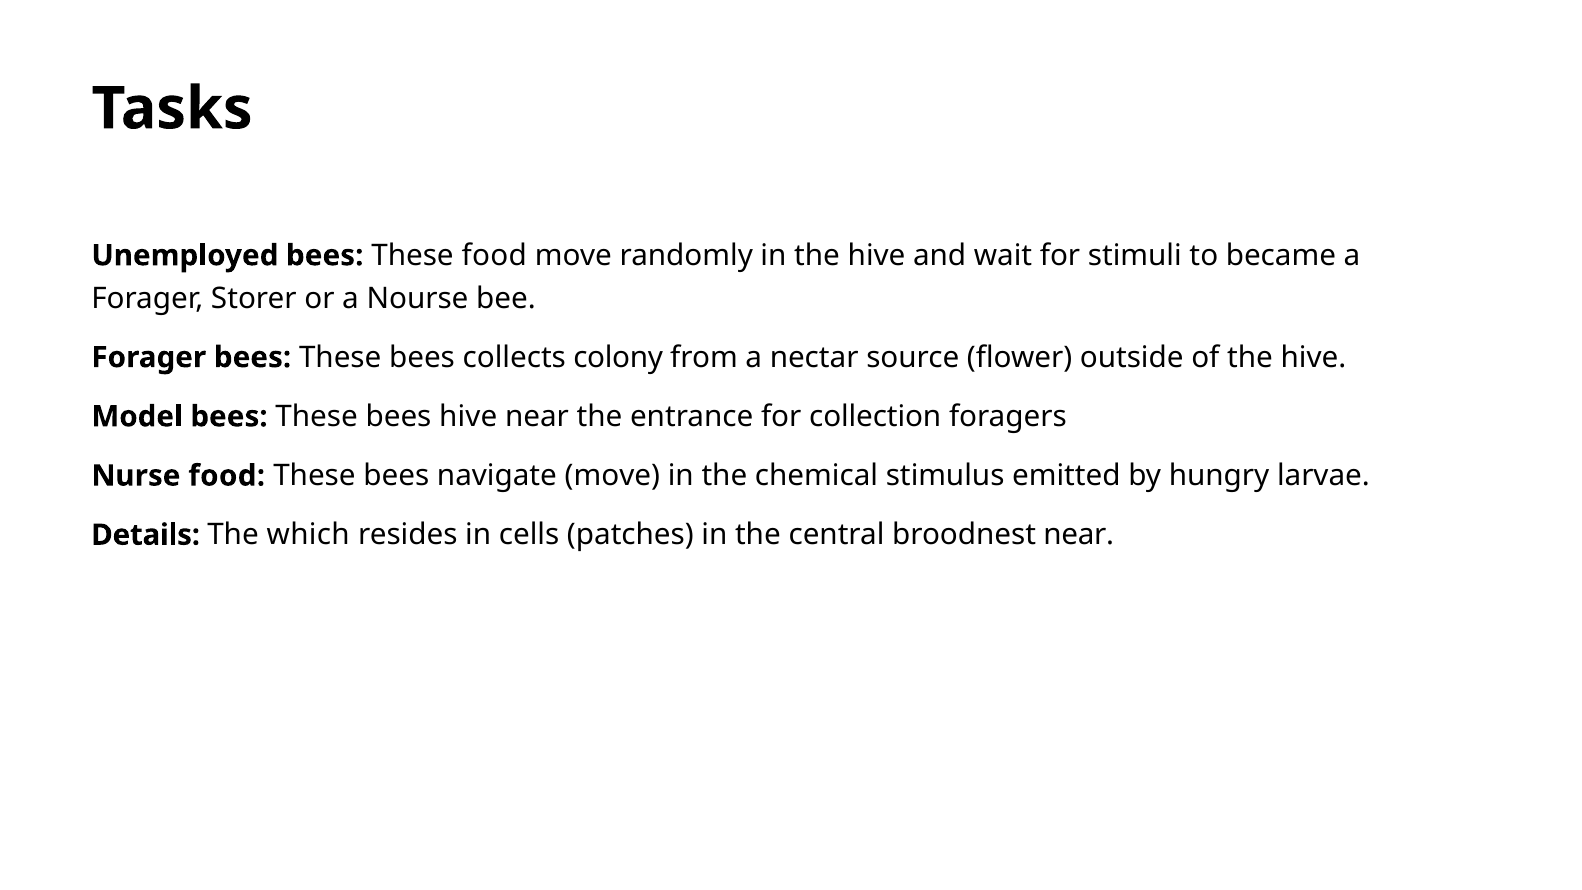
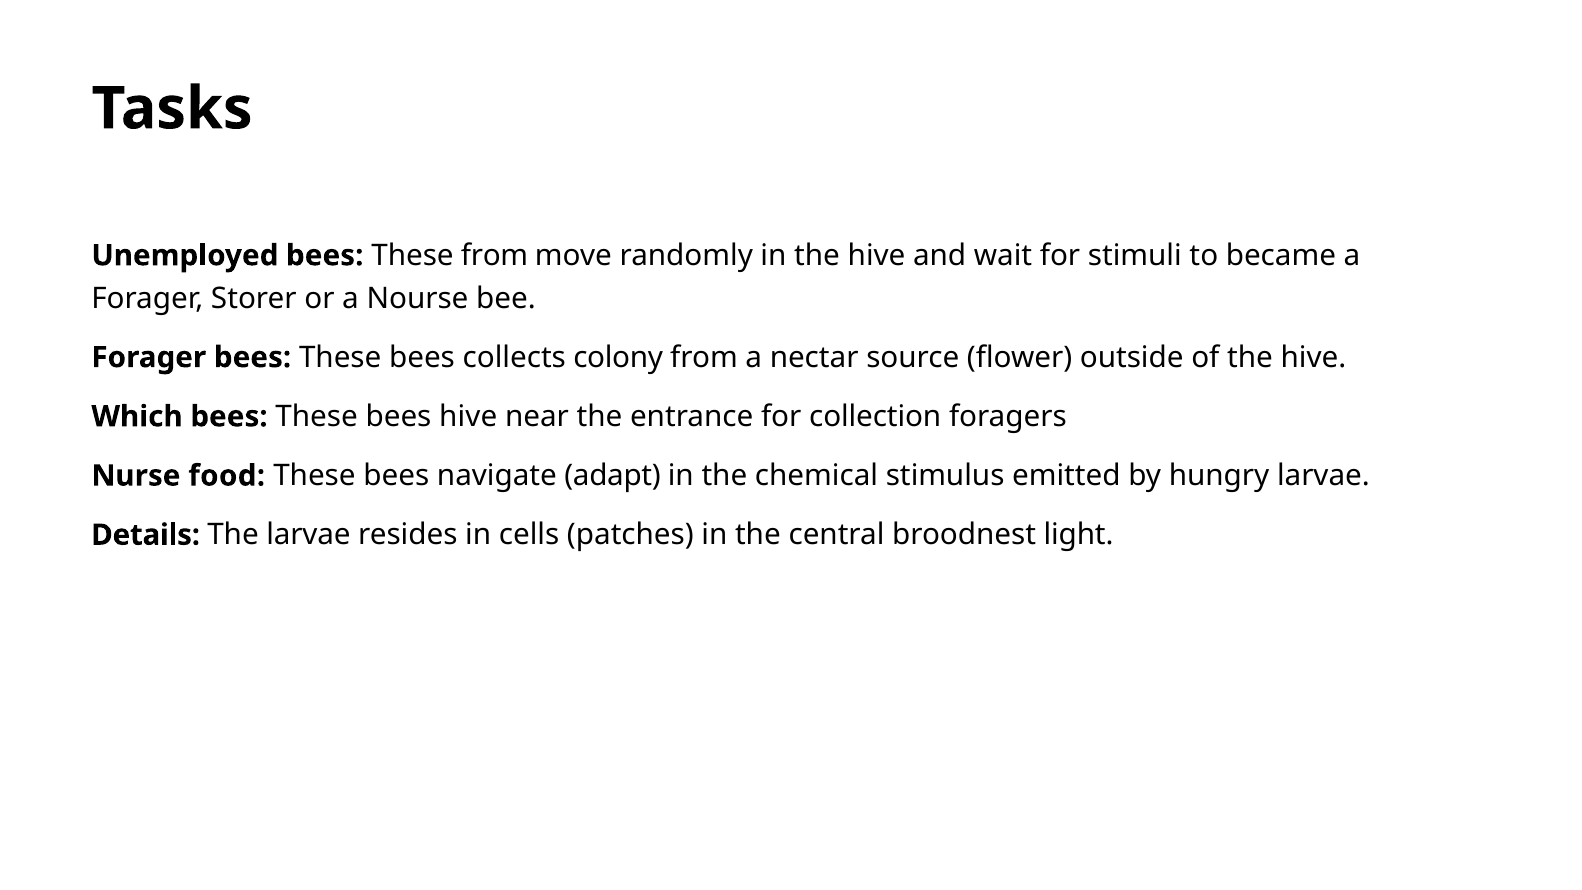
These food: food -> from
Model: Model -> Which
navigate move: move -> adapt
The which: which -> larvae
broodnest near: near -> light
